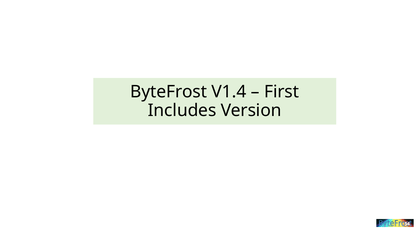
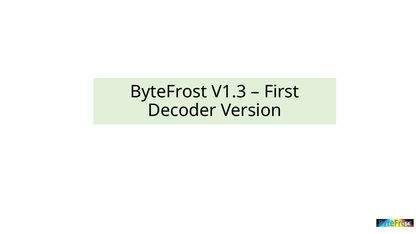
V1.4: V1.4 -> V1.3
Includes: Includes -> Decoder
